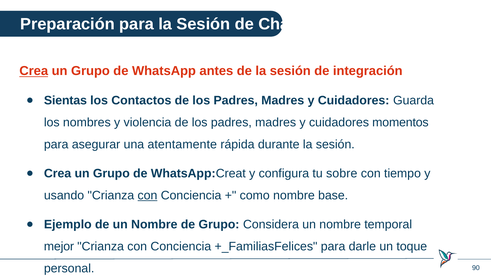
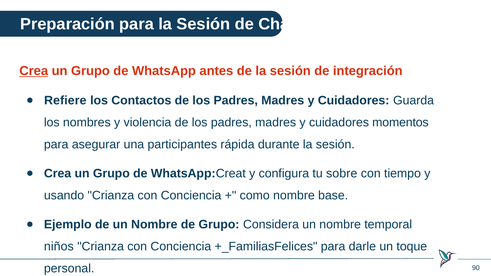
Sientas: Sientas -> Refiere
atentamente: atentamente -> participantes
con at (147, 196) underline: present -> none
mejor: mejor -> niños
